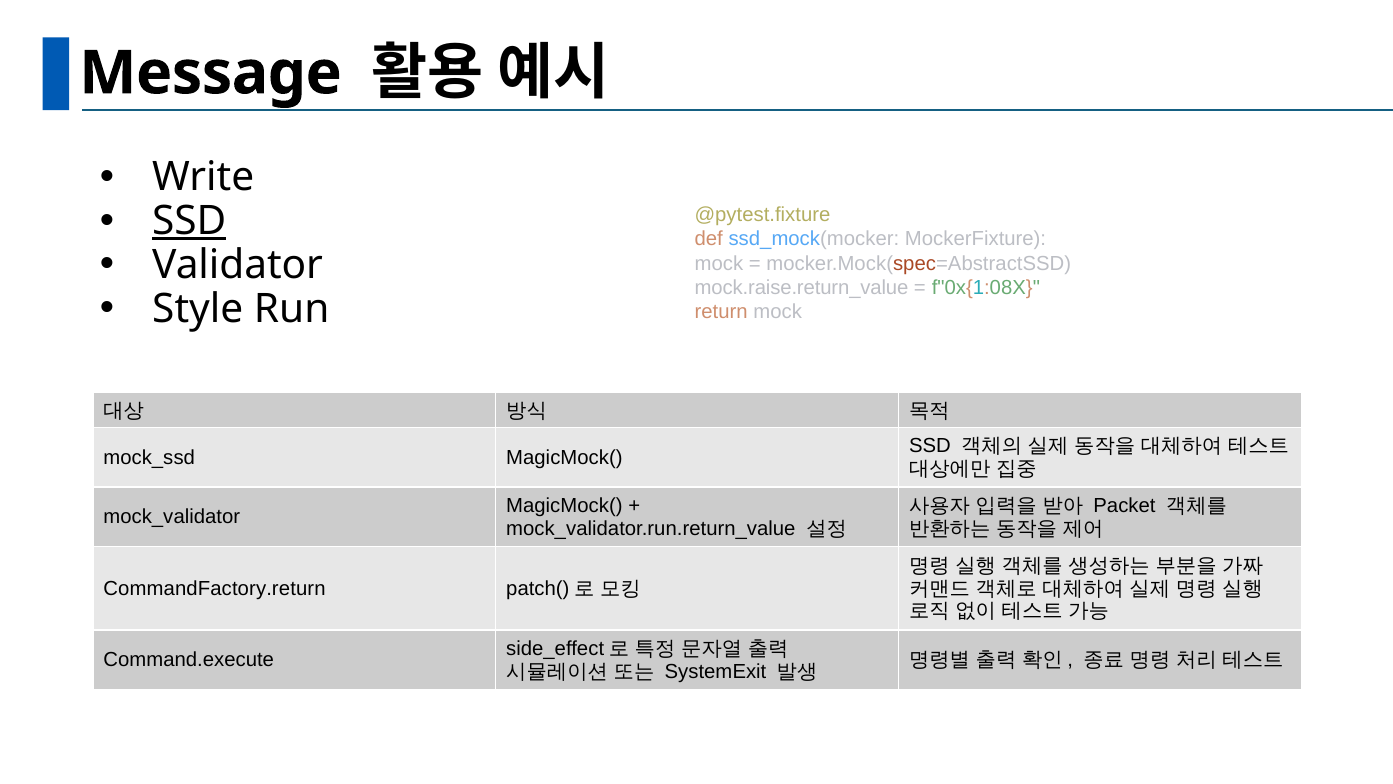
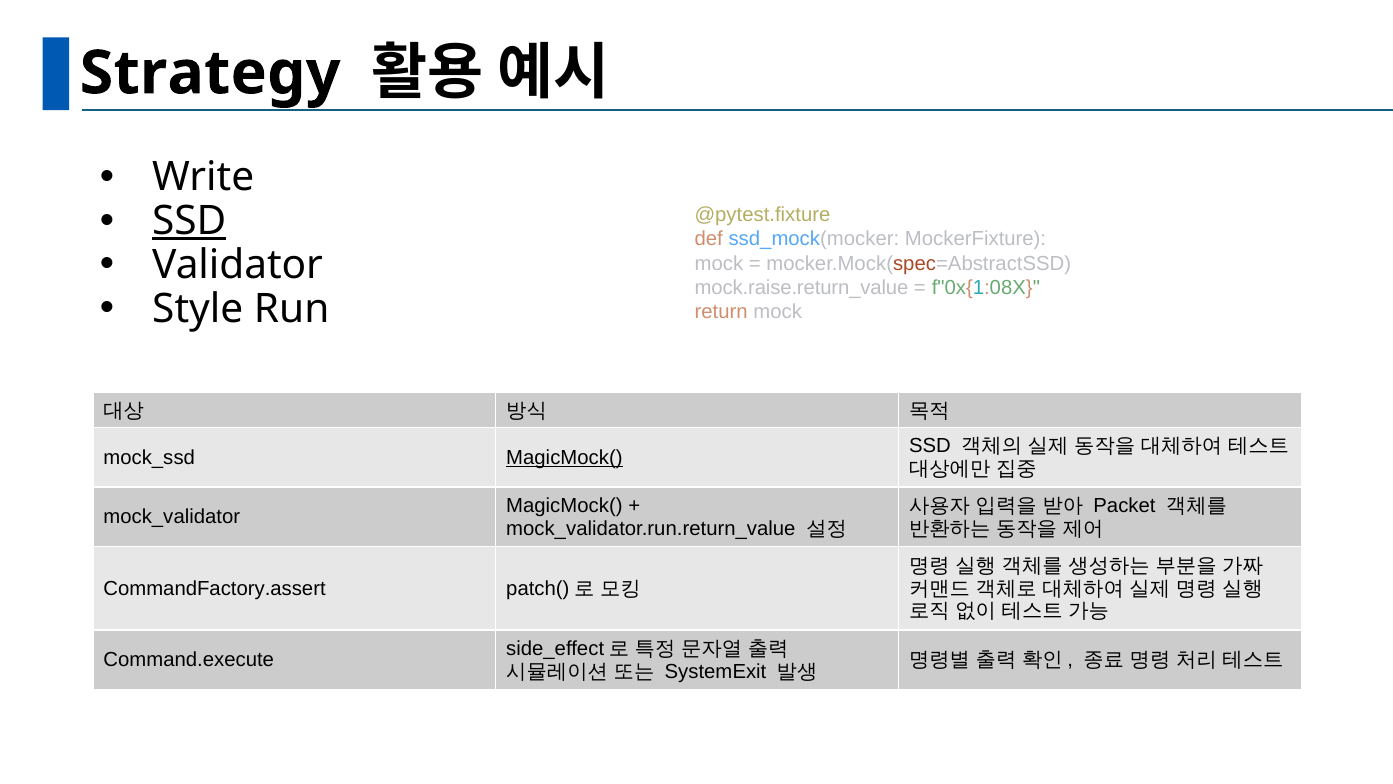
Message: Message -> Strategy
MagicMock( at (564, 457) underline: none -> present
CommandFactory.return: CommandFactory.return -> CommandFactory.assert
